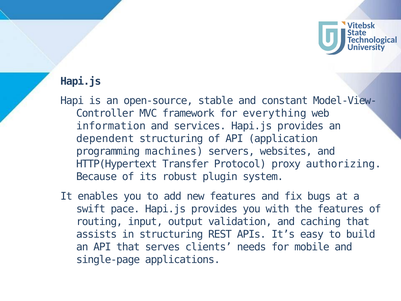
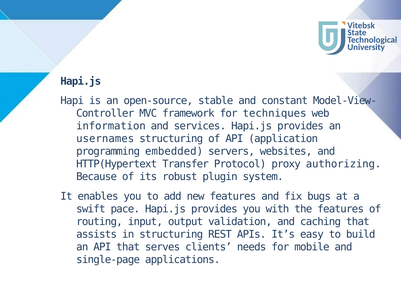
everything: everything -> techniques
dependent: dependent -> usernames
machines: machines -> embedded
